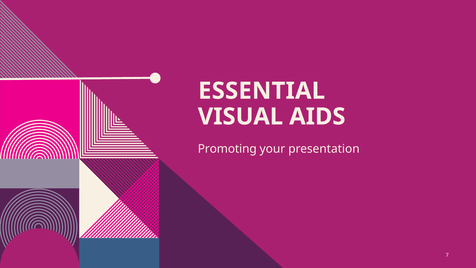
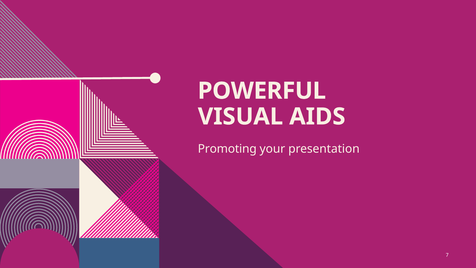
ESSENTIAL: ESSENTIAL -> POWERFUL
